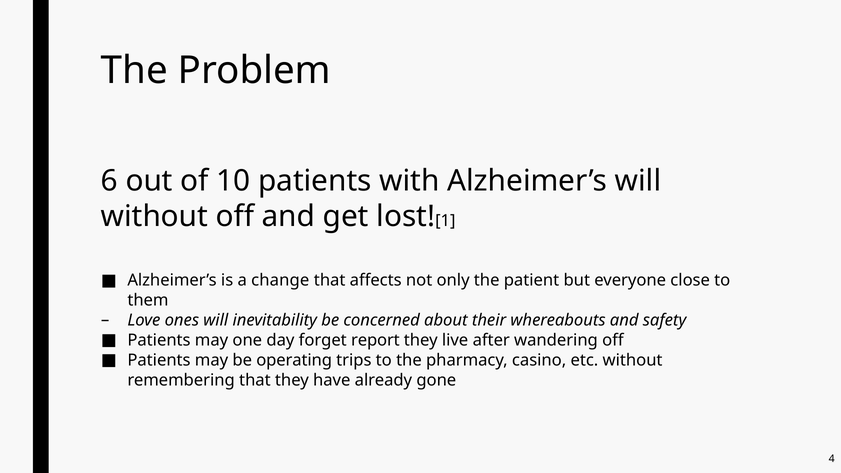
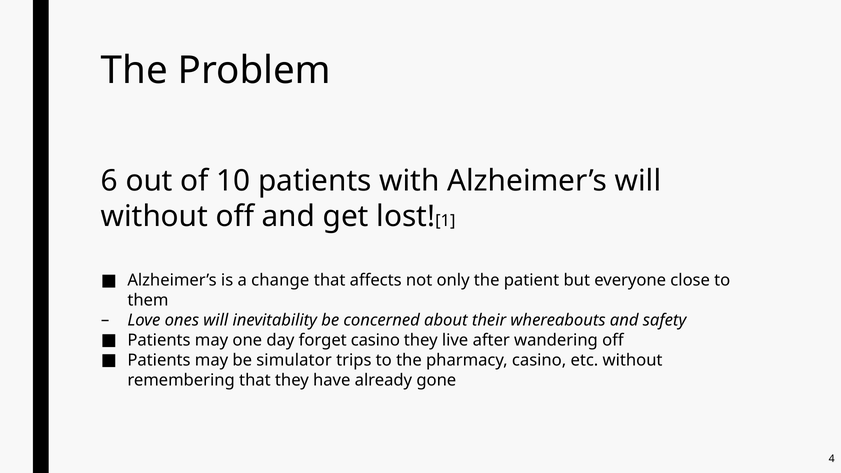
forget report: report -> casino
operating: operating -> simulator
